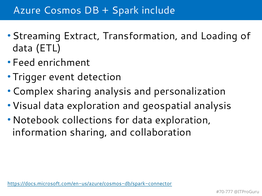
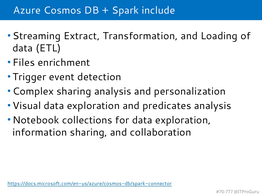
Feed: Feed -> Files
geospatial: geospatial -> predicates
